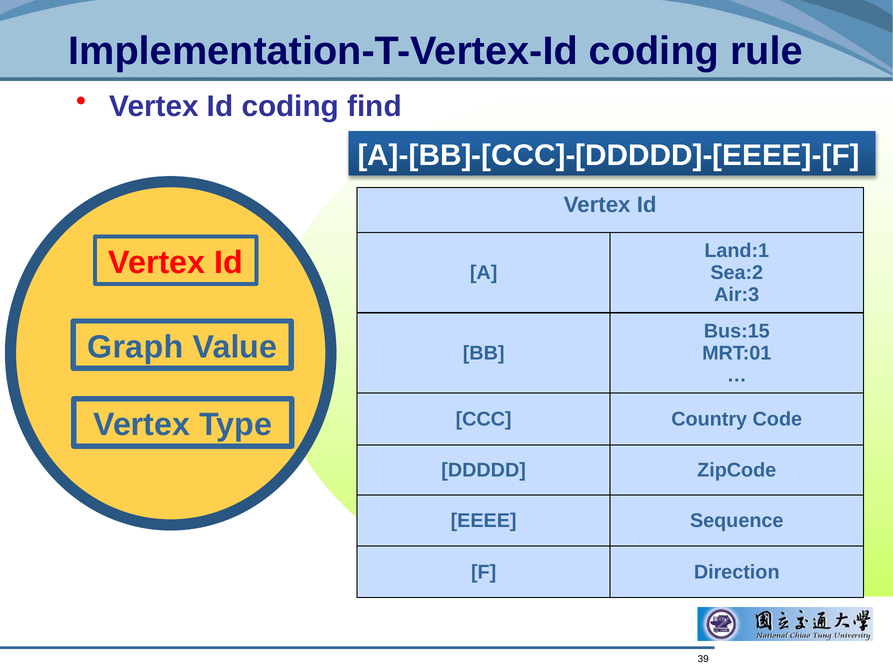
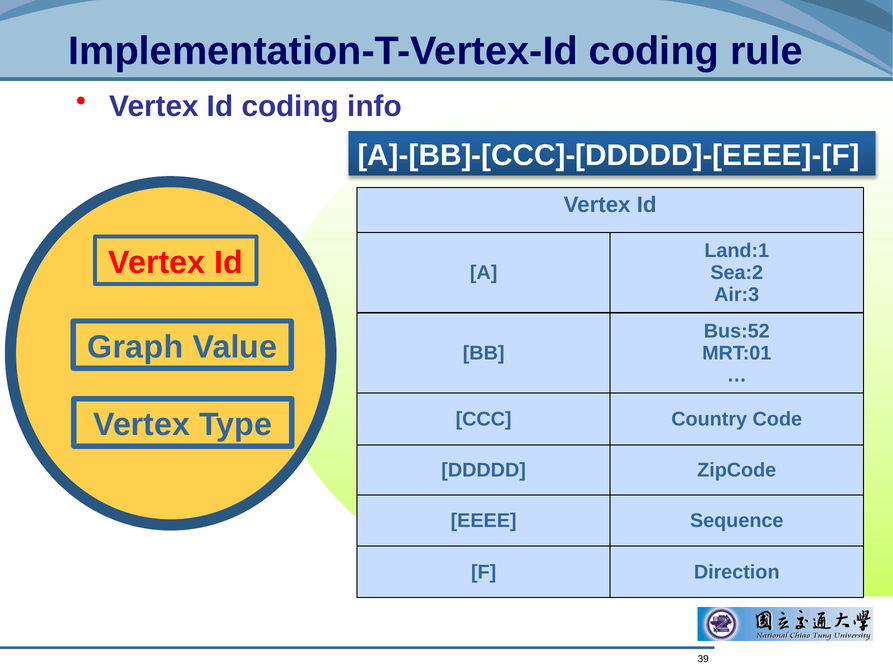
find: find -> info
Bus:15: Bus:15 -> Bus:52
